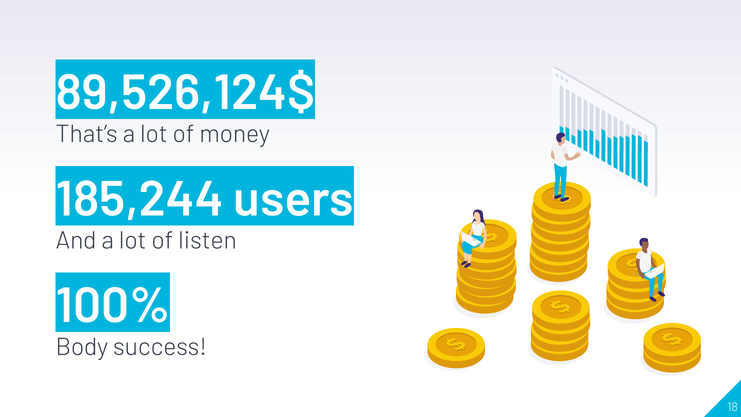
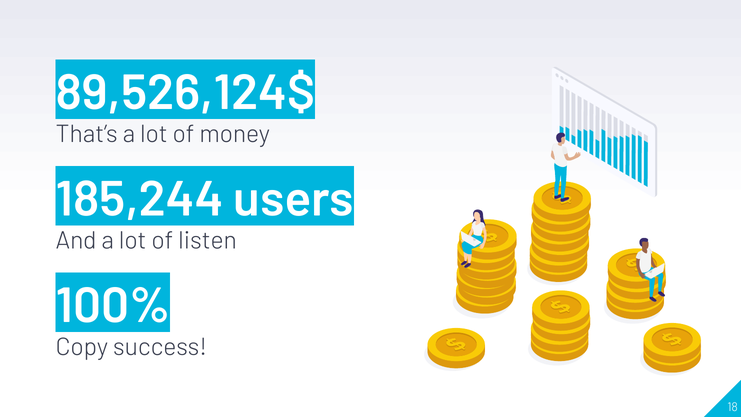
Body: Body -> Copy
